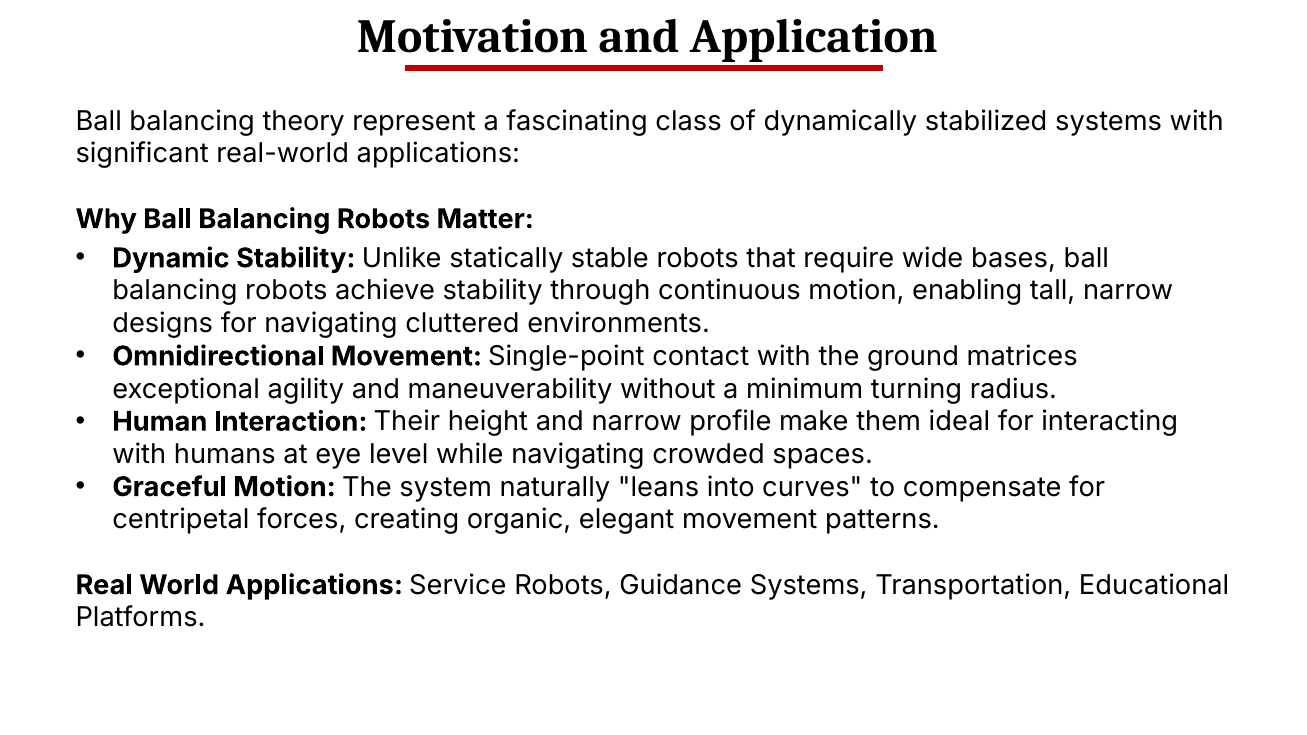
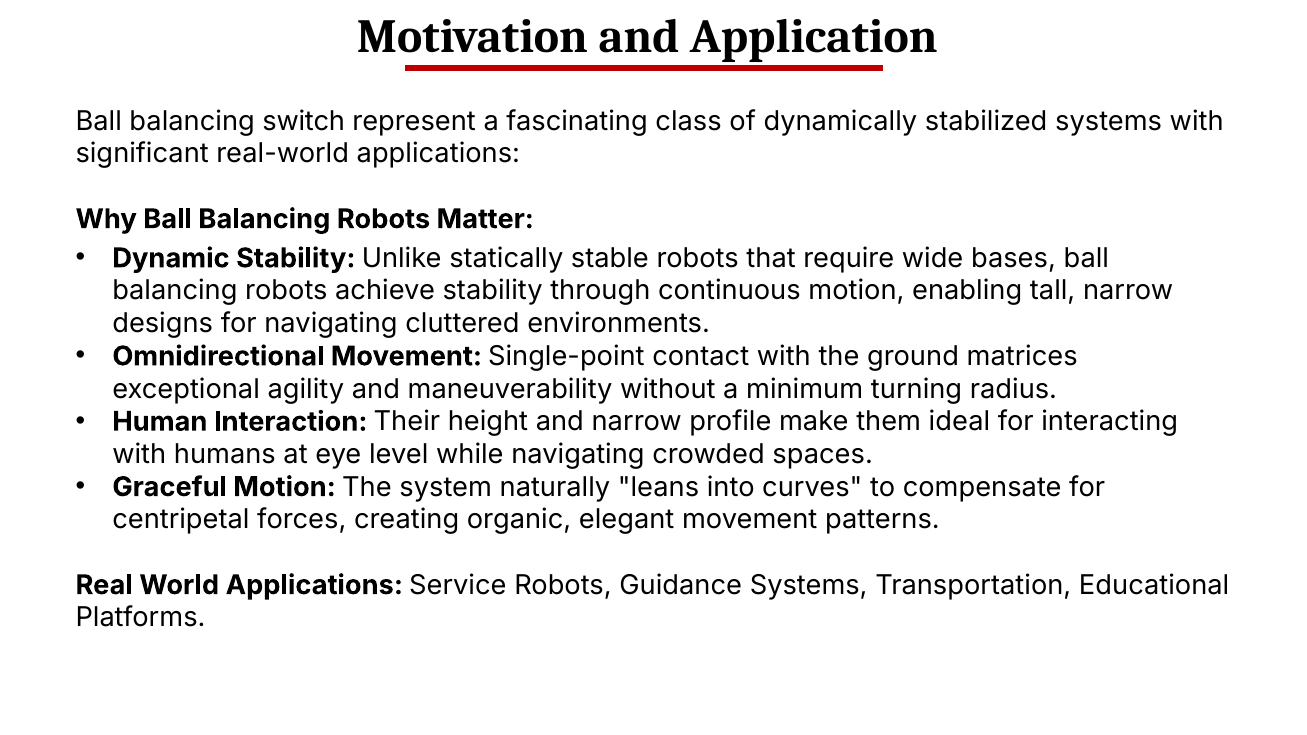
theory: theory -> switch
